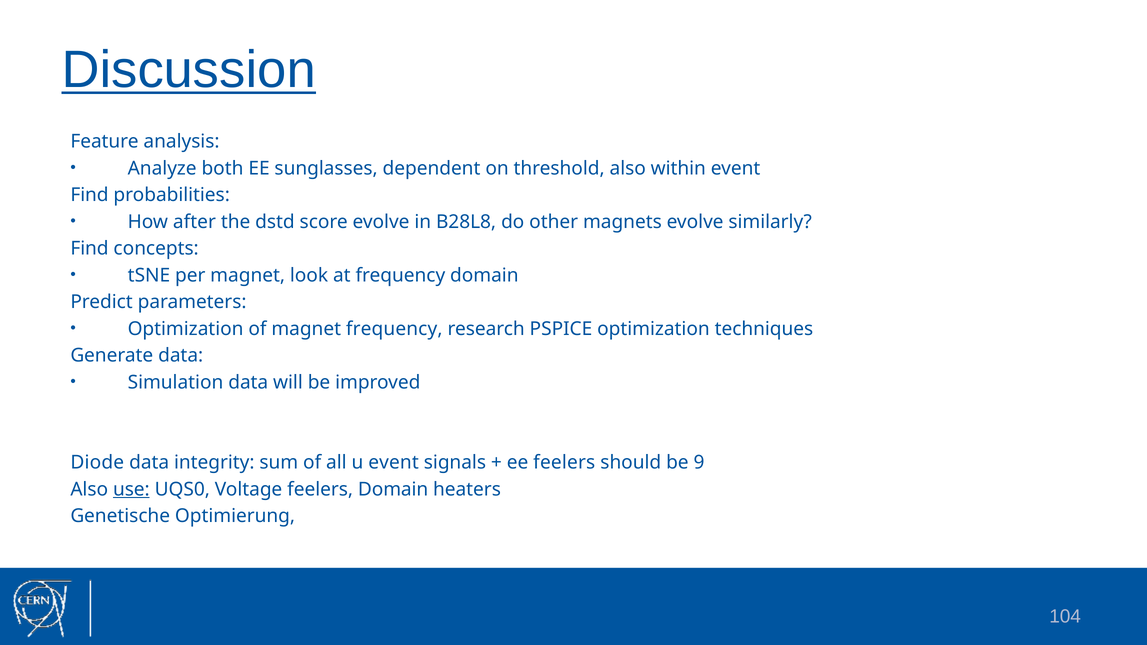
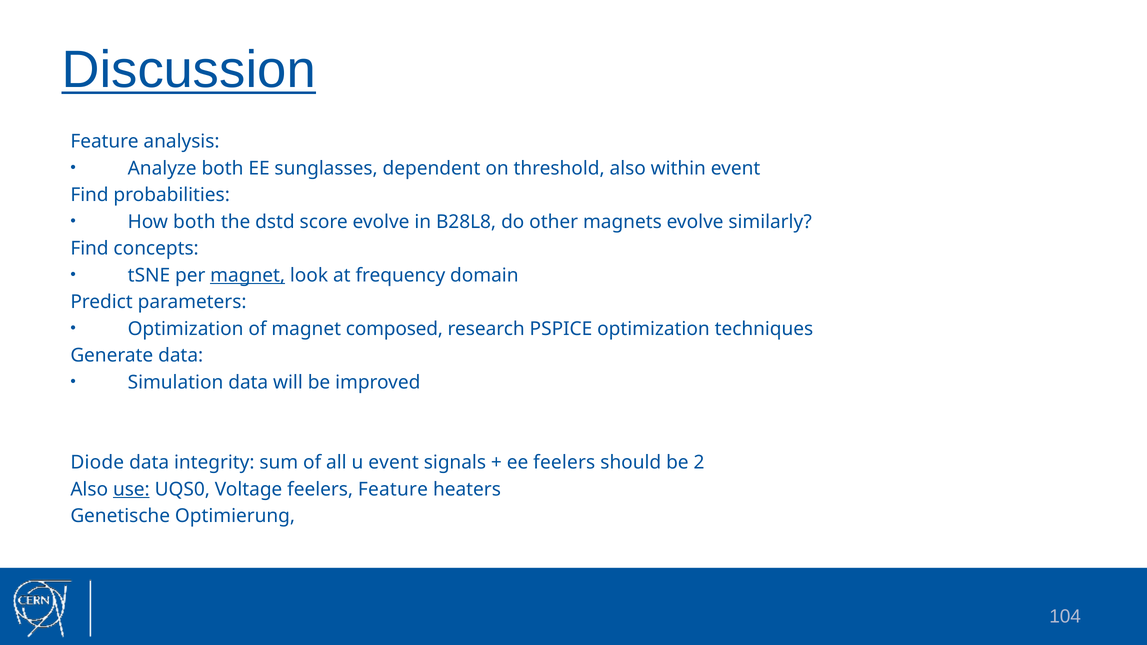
How after: after -> both
magnet at (248, 276) underline: none -> present
magnet frequency: frequency -> composed
9: 9 -> 2
feelers Domain: Domain -> Feature
